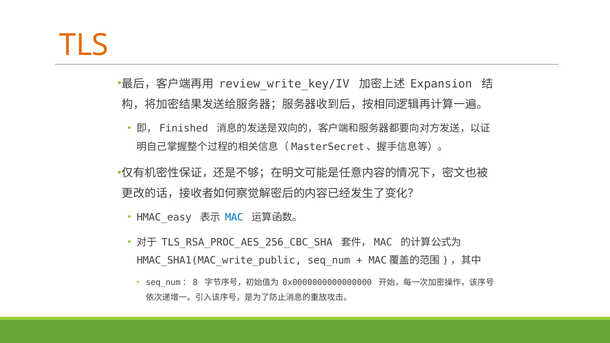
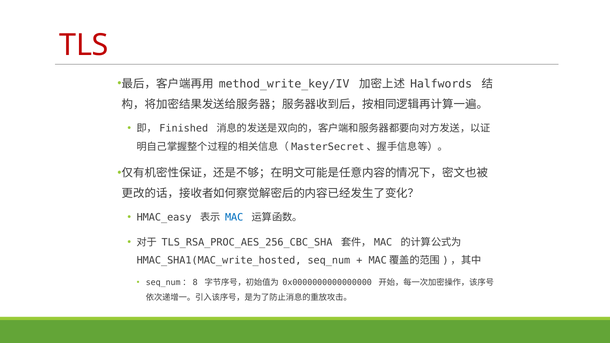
TLS colour: orange -> red
review_write_key/IV: review_write_key/IV -> method_write_key/IV
Expansion: Expansion -> Halfwords
HMAC_SHA1(MAC_write_public: HMAC_SHA1(MAC_write_public -> HMAC_SHA1(MAC_write_hosted
